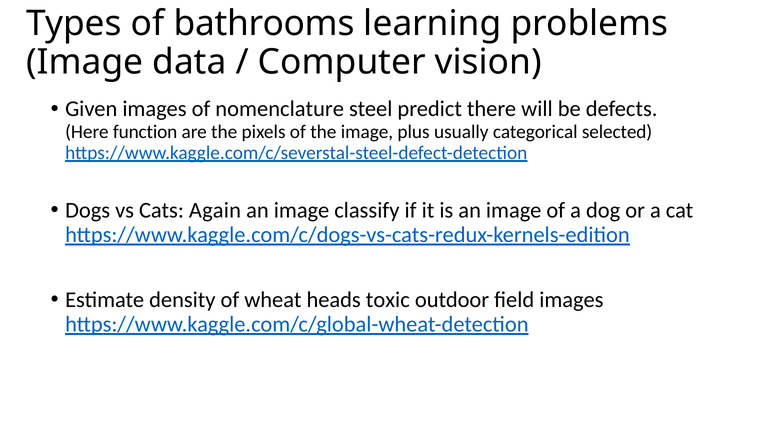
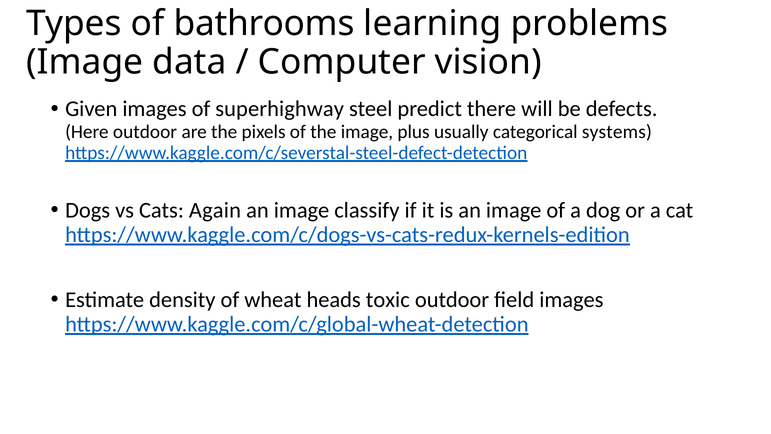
nomenclature: nomenclature -> superhighway
Here function: function -> outdoor
selected: selected -> systems
